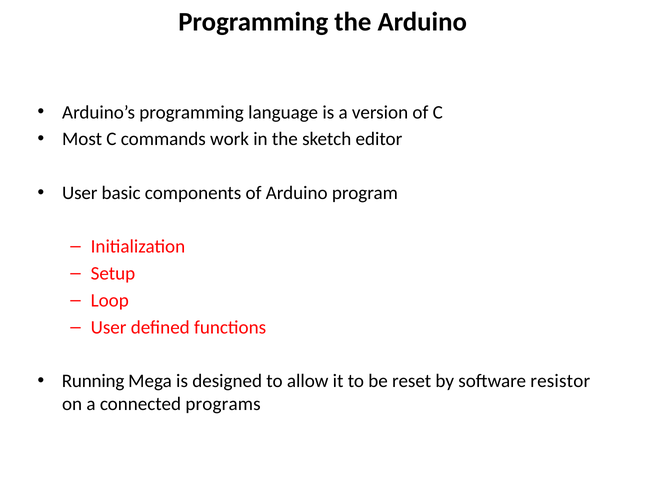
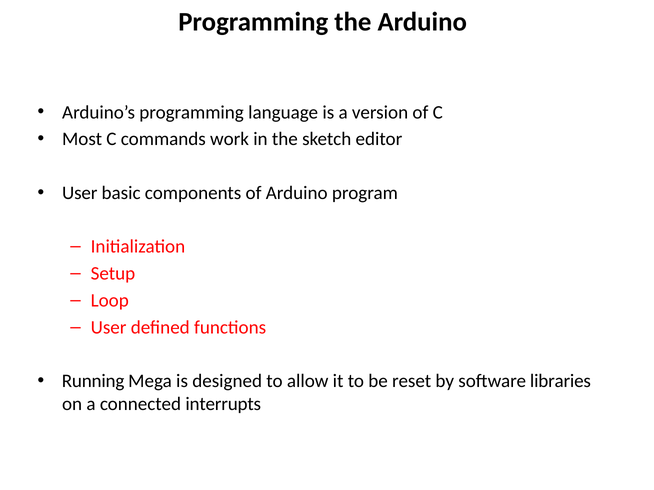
resistor: resistor -> libraries
programs: programs -> interrupts
